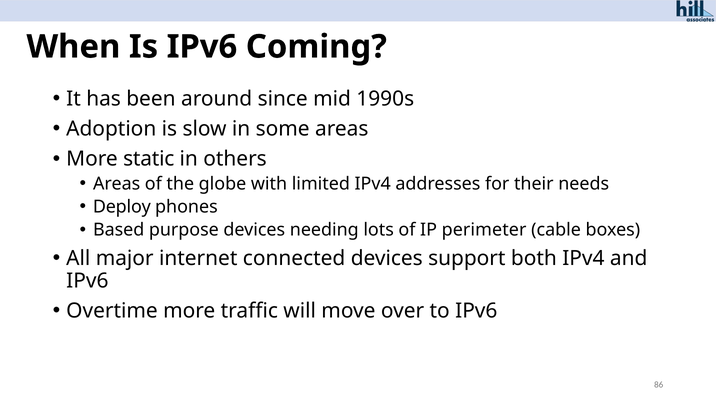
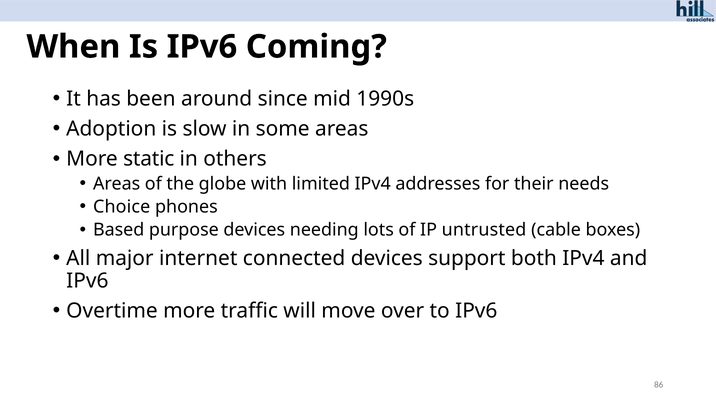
Deploy: Deploy -> Choice
perimeter: perimeter -> untrusted
